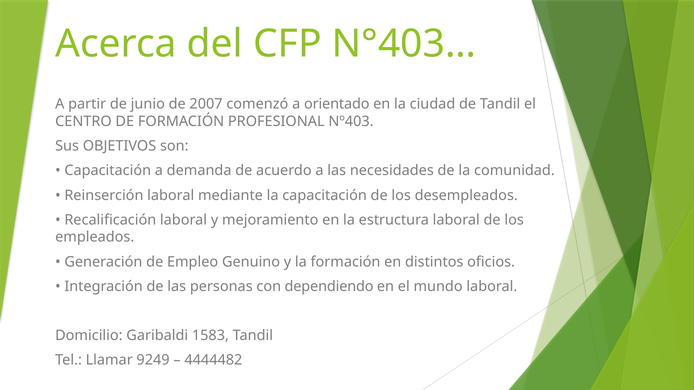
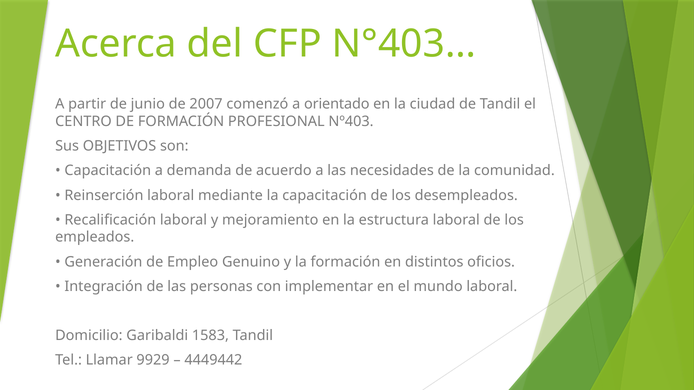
dependiendo: dependiendo -> implementar
9249: 9249 -> 9929
4444482: 4444482 -> 4449442
